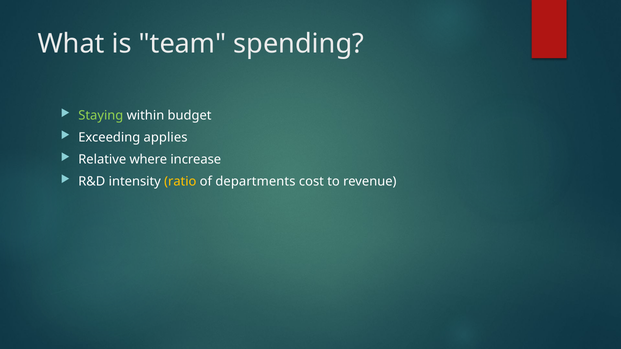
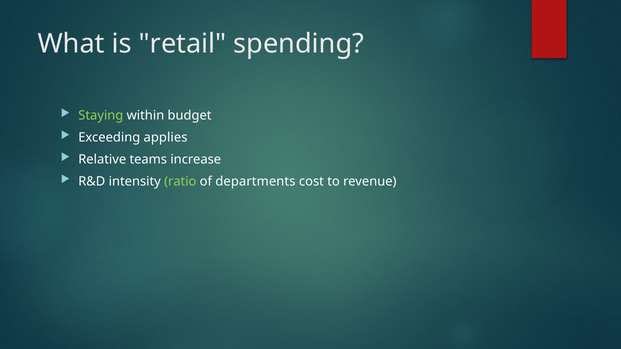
team: team -> retail
where: where -> teams
ratio colour: yellow -> light green
